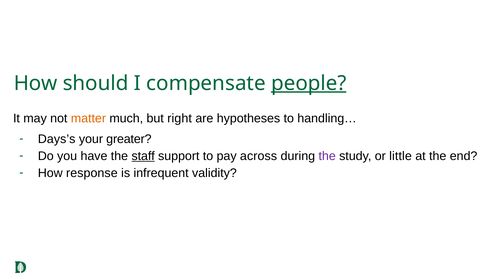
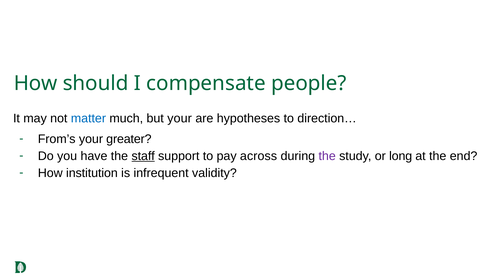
people underline: present -> none
matter colour: orange -> blue
but right: right -> your
handling…: handling… -> direction…
Days’s: Days’s -> From’s
little: little -> long
response: response -> institution
